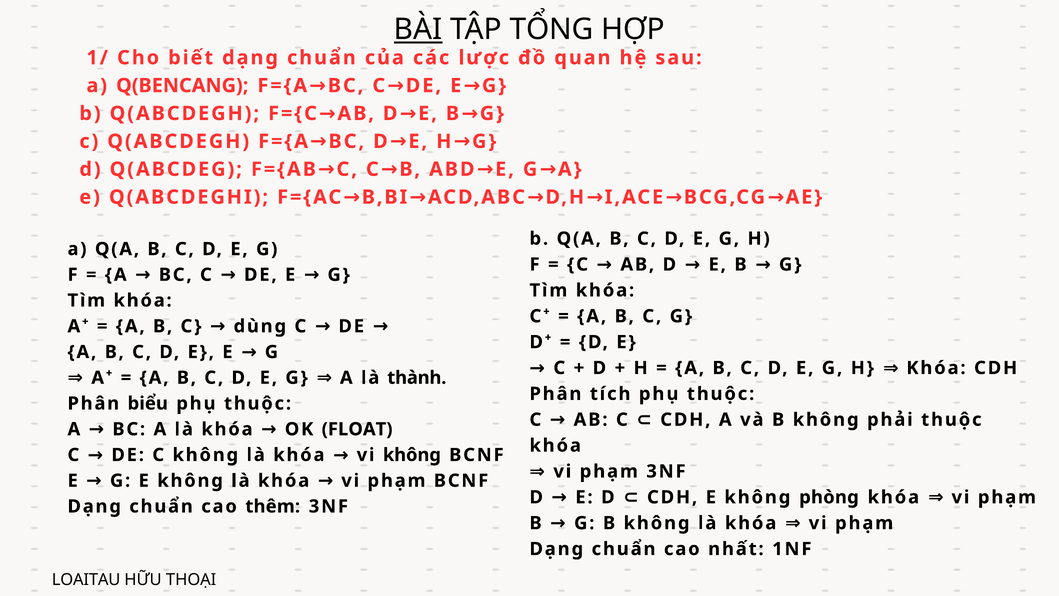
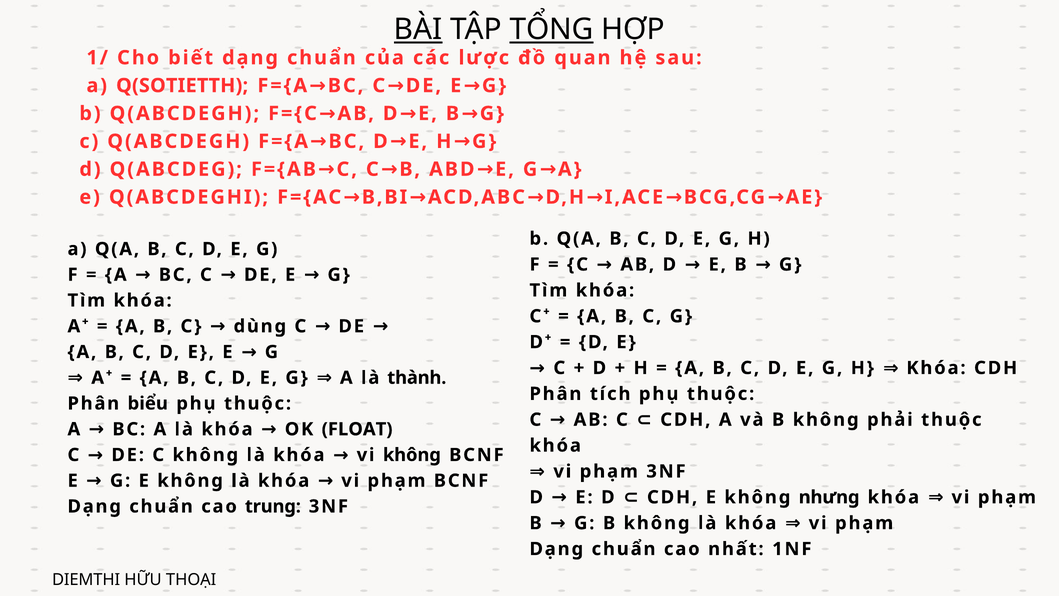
TỔNG underline: none -> present
Q(BENCANG: Q(BENCANG -> Q(SOTIETTH
phòng: phòng -> nhưng
thêm: thêm -> trung
LOAITAU: LOAITAU -> DIEMTHI
